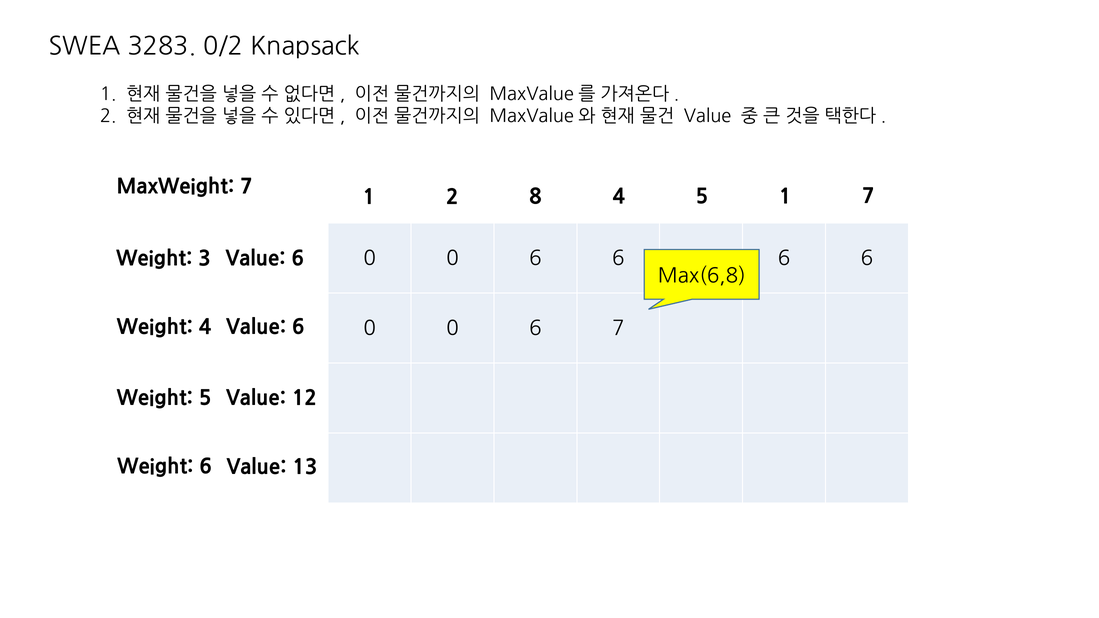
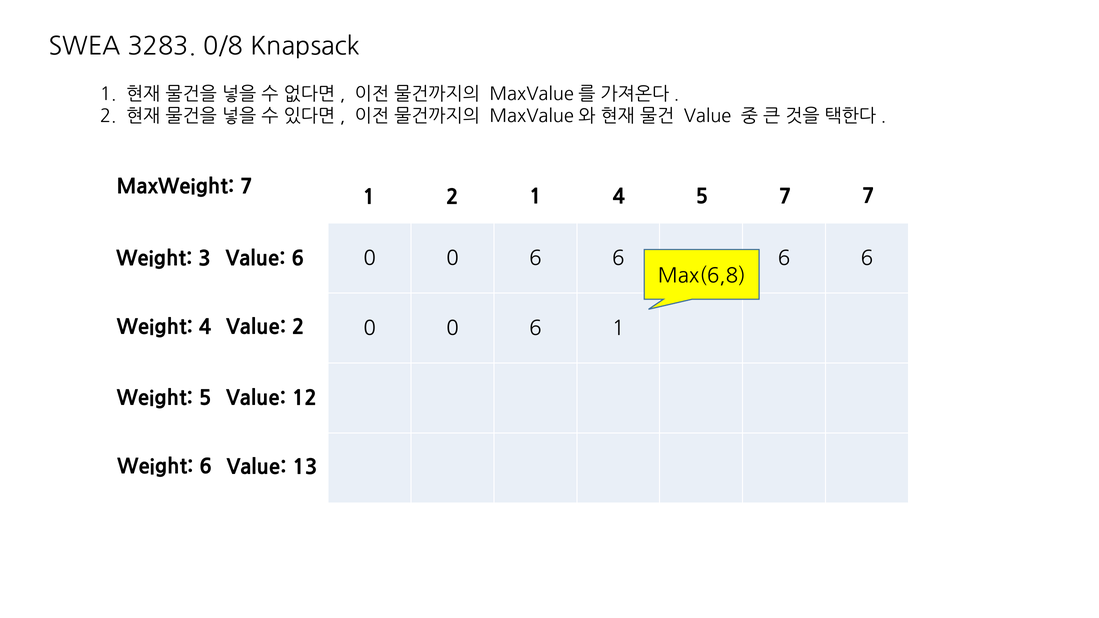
0/2: 0/2 -> 0/8
2 8: 8 -> 1
5 1: 1 -> 7
4 Value 6: 6 -> 2
6 7: 7 -> 1
